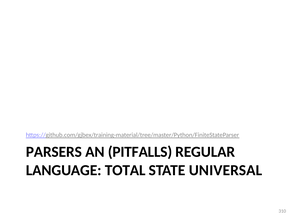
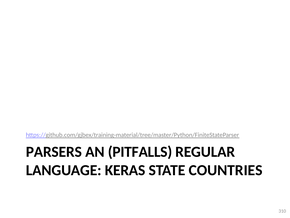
TOTAL: TOTAL -> KERAS
UNIVERSAL: UNIVERSAL -> COUNTRIES
